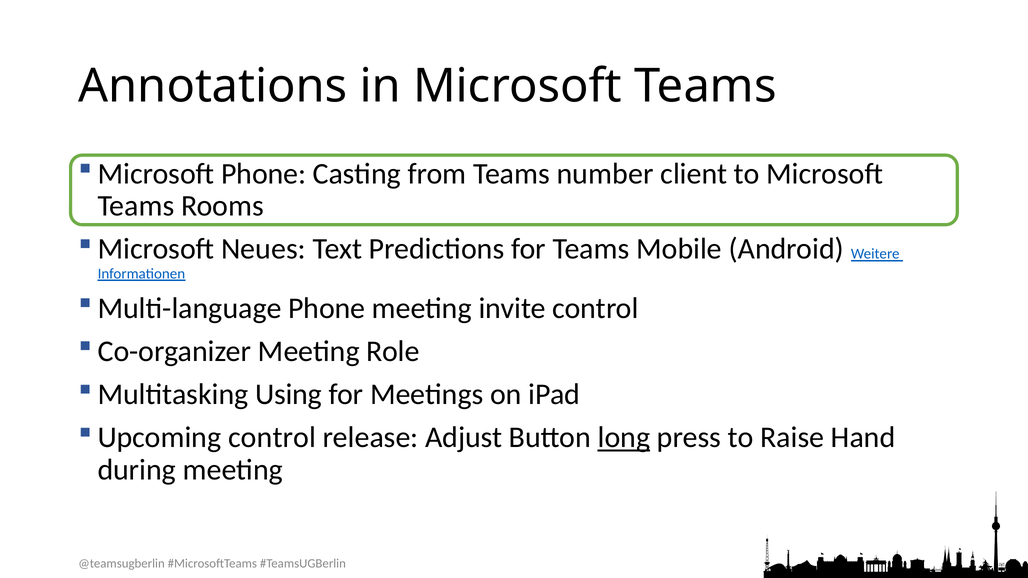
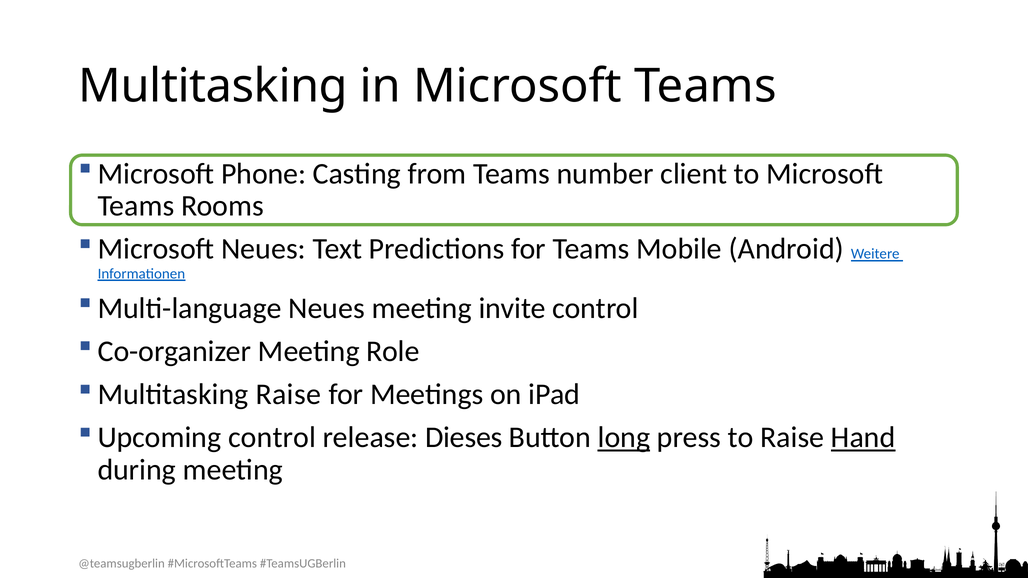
Annotations at (213, 86): Annotations -> Multitasking
Multi-language Phone: Phone -> Neues
Multitasking Using: Using -> Raise
Adjust: Adjust -> Dieses
Hand underline: none -> present
